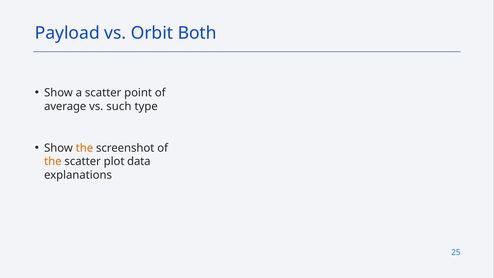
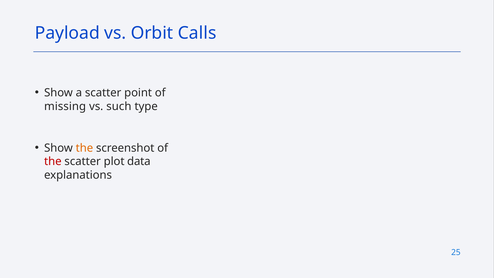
Both: Both -> Calls
average: average -> missing
the at (53, 161) colour: orange -> red
